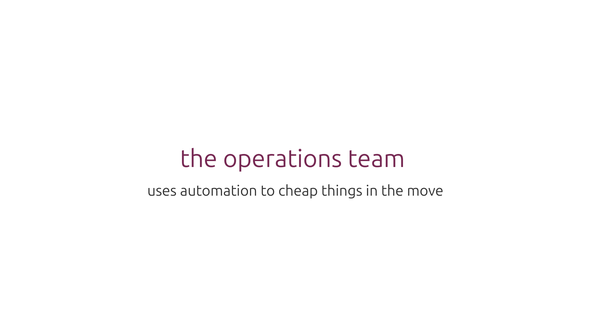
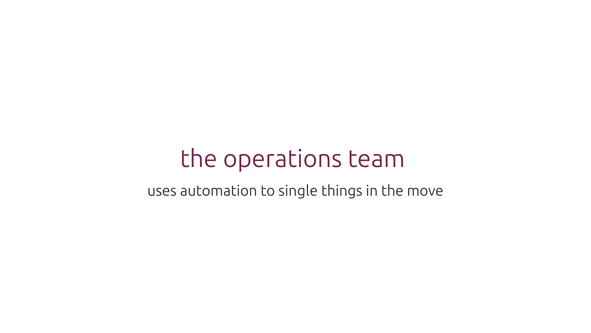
cheap: cheap -> single
